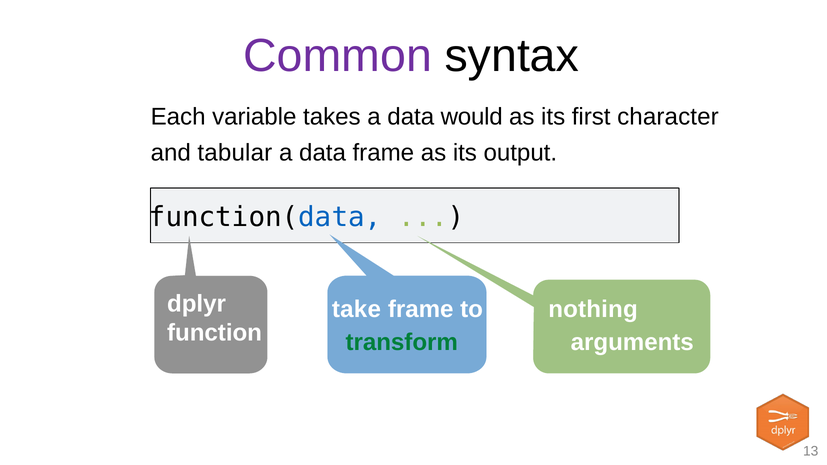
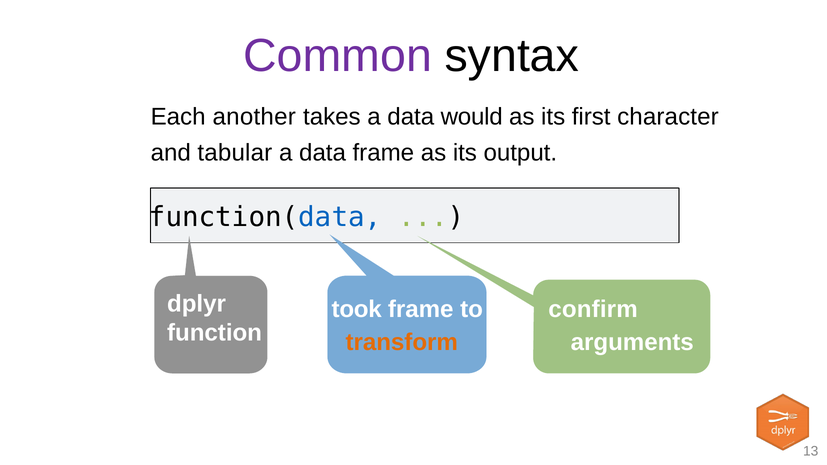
variable: variable -> another
take: take -> took
nothing: nothing -> confirm
transform colour: green -> orange
